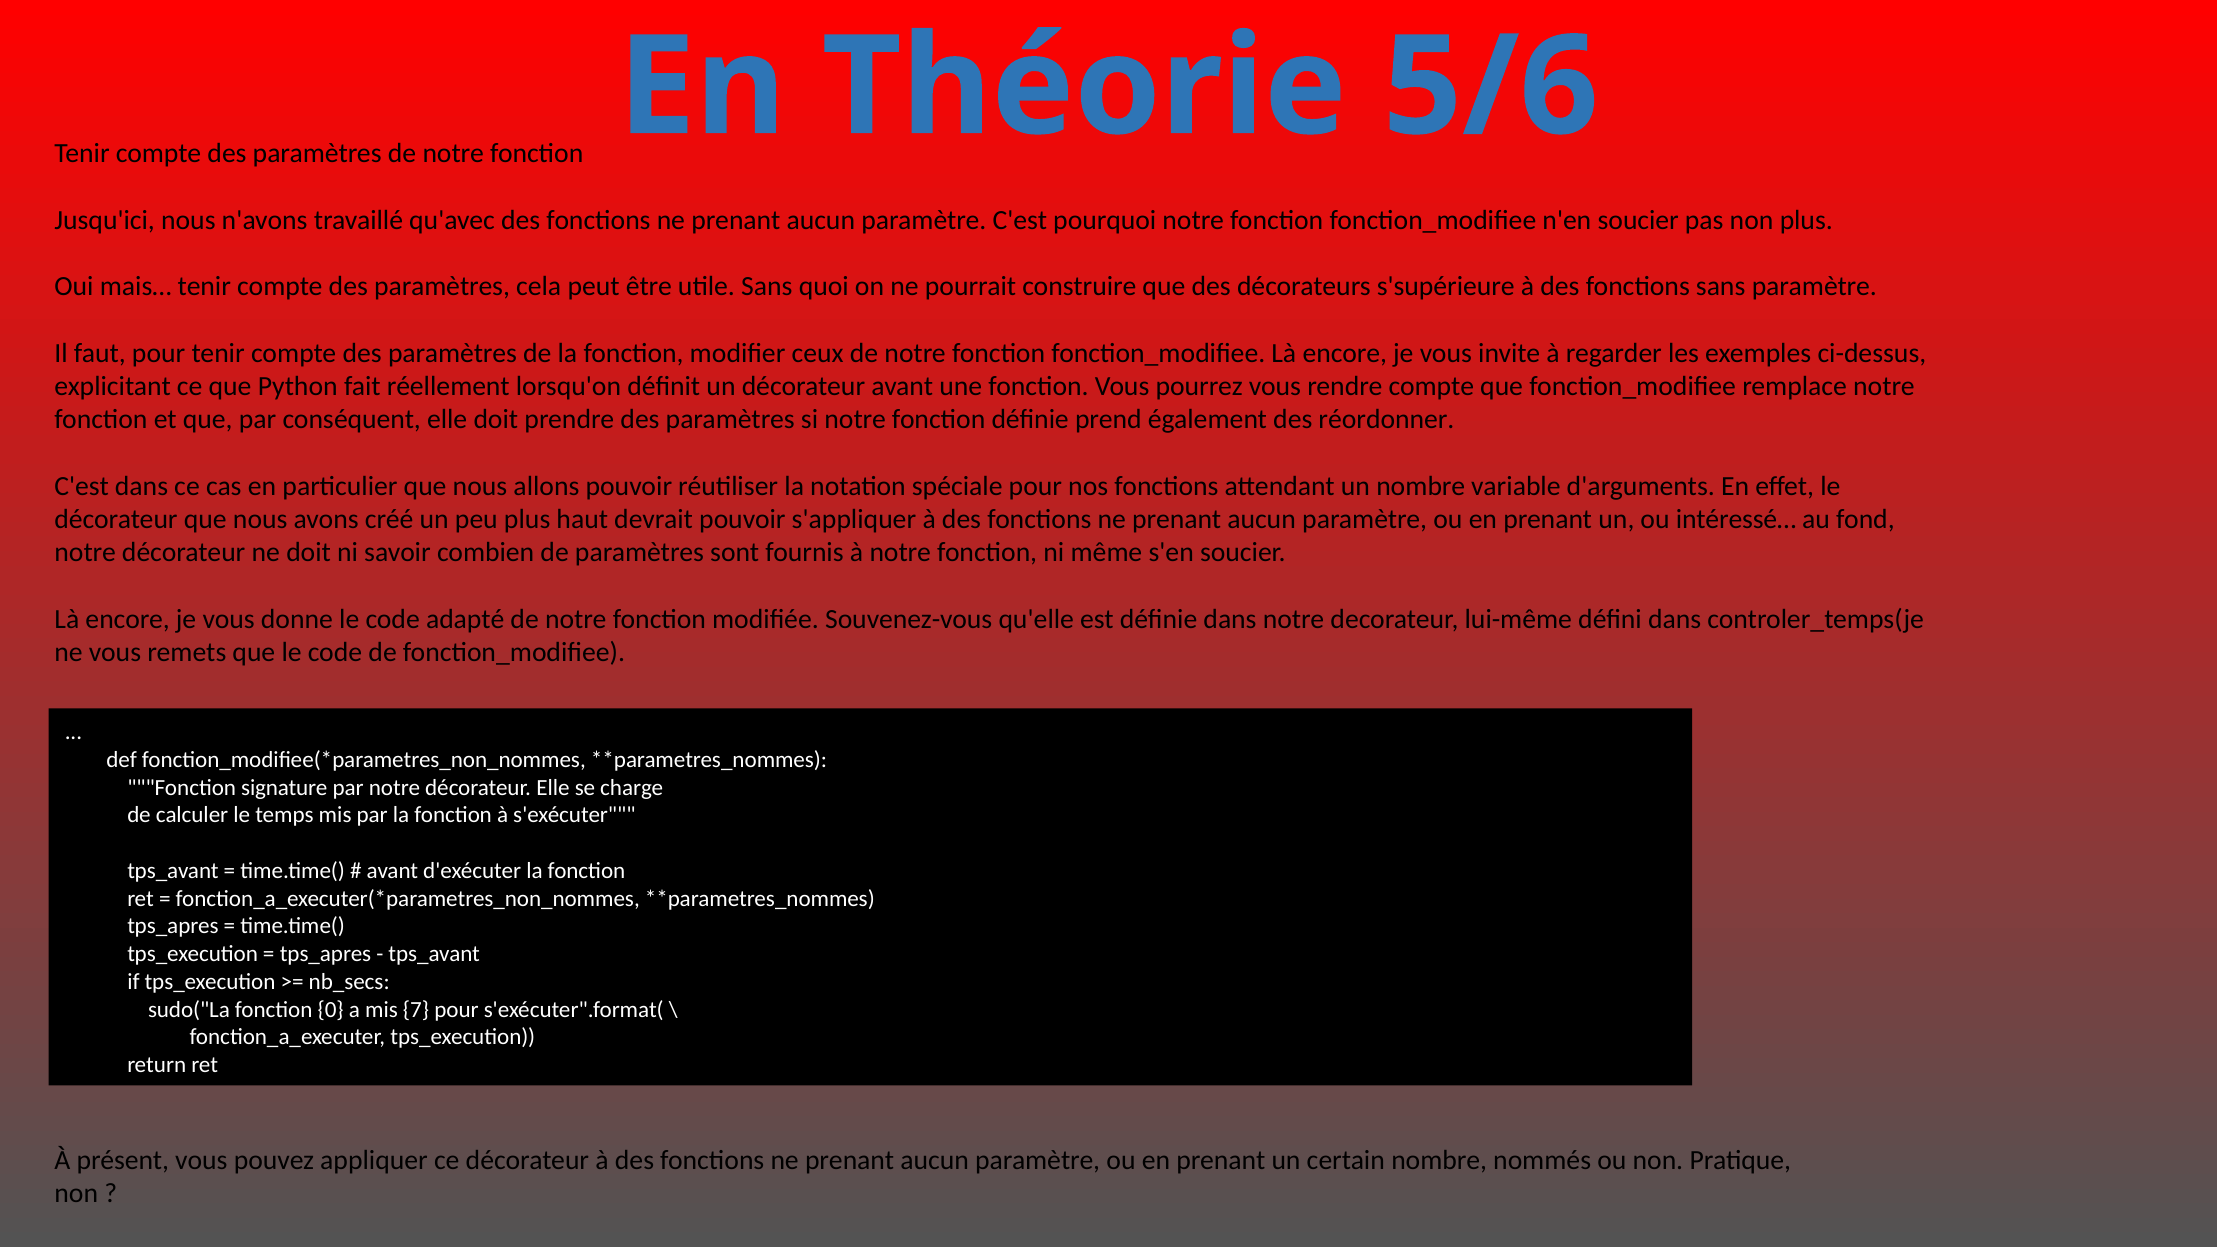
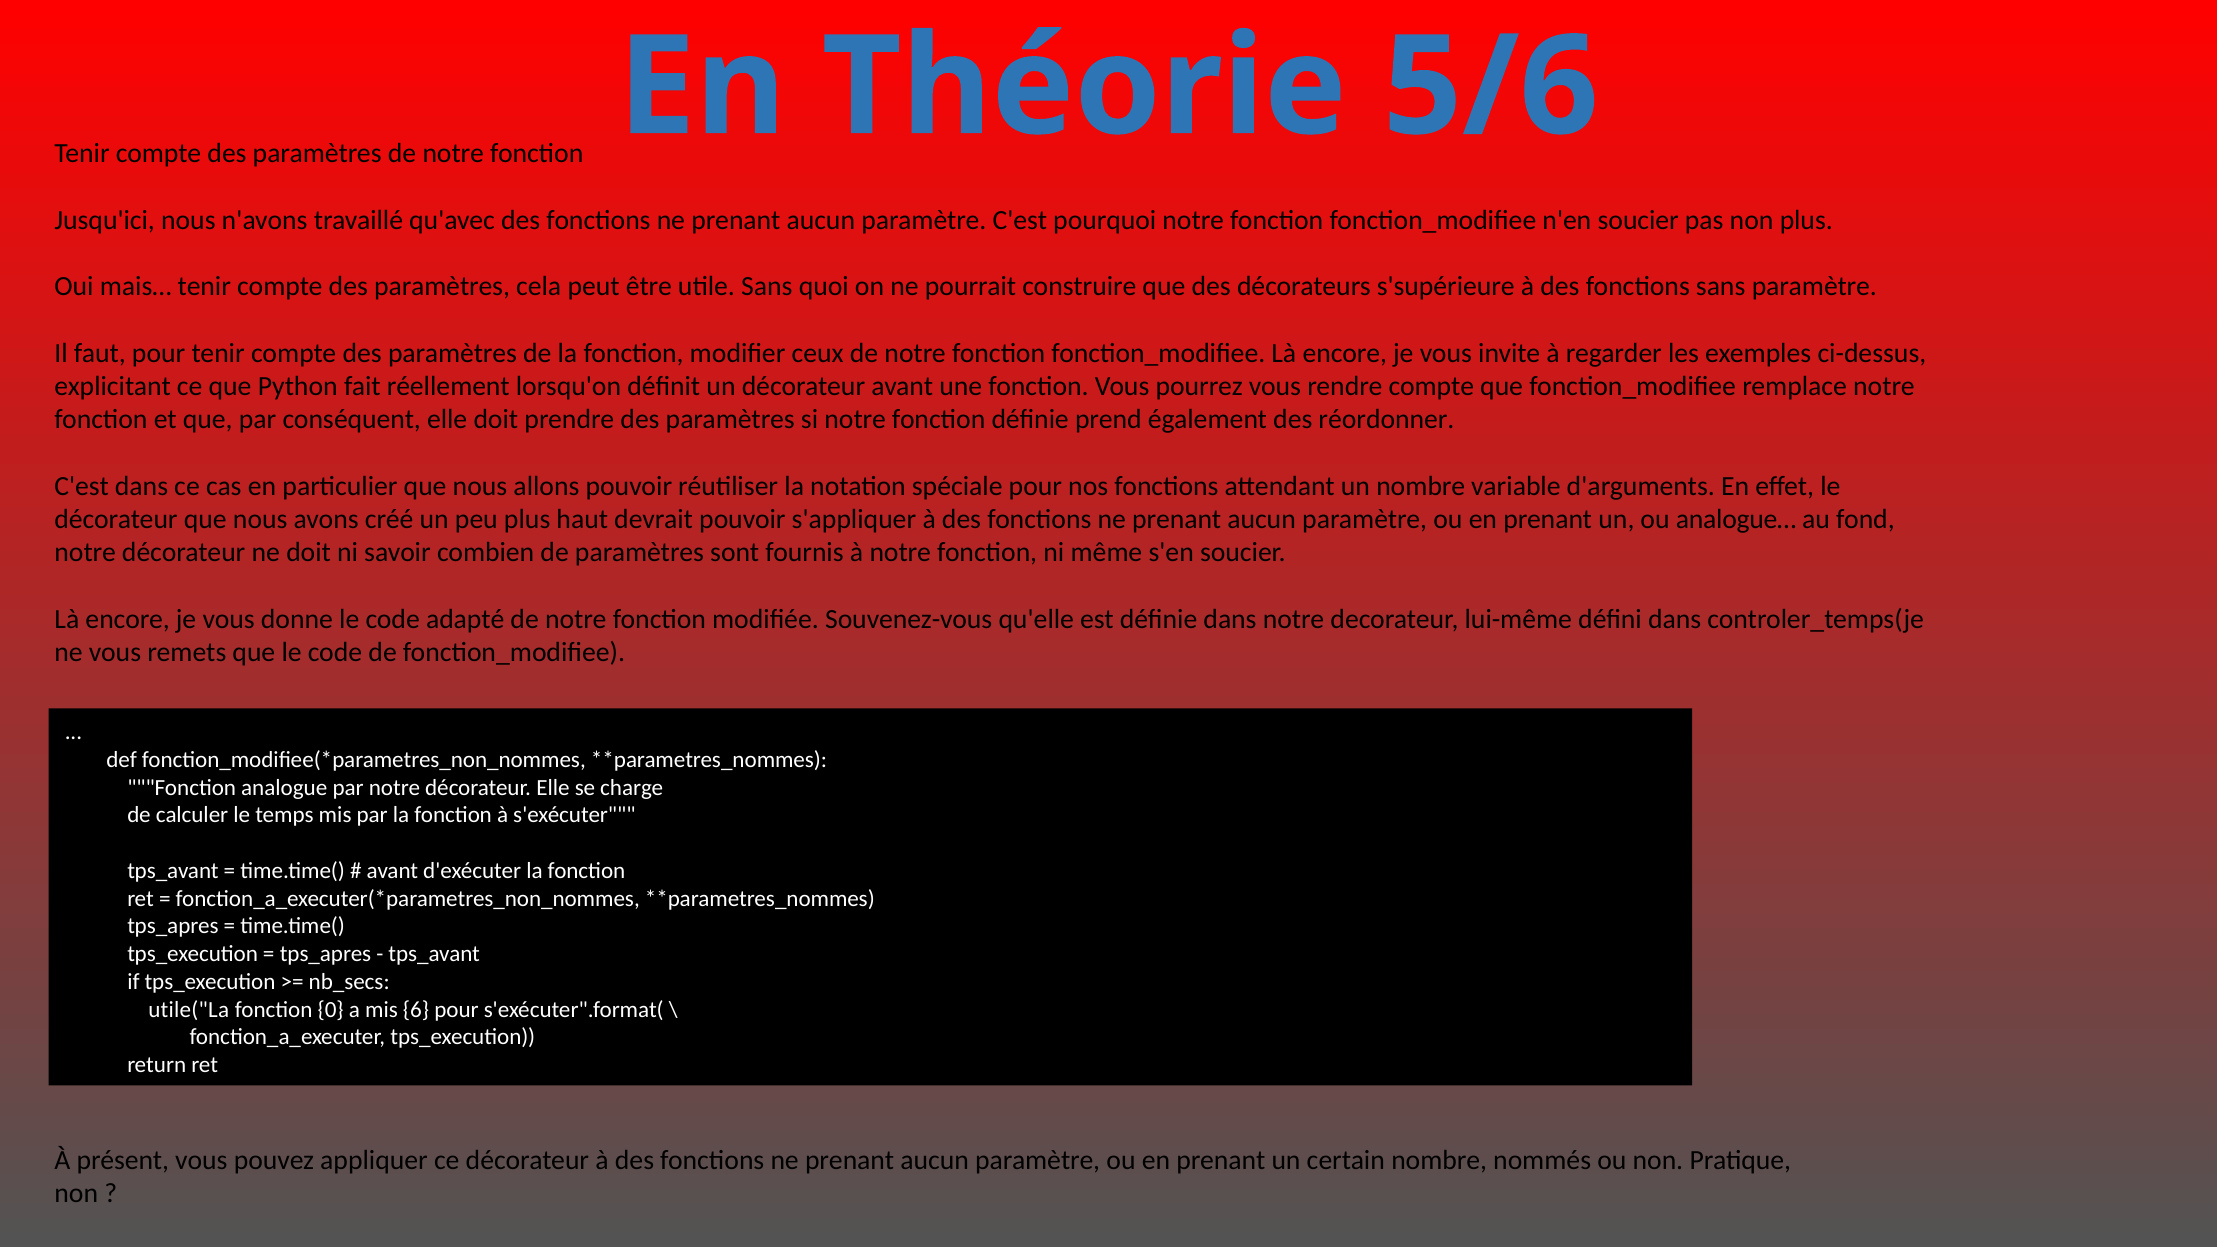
intéressé…: intéressé… -> analogue…
signature: signature -> analogue
sudo("La: sudo("La -> utile("La
7: 7 -> 6
